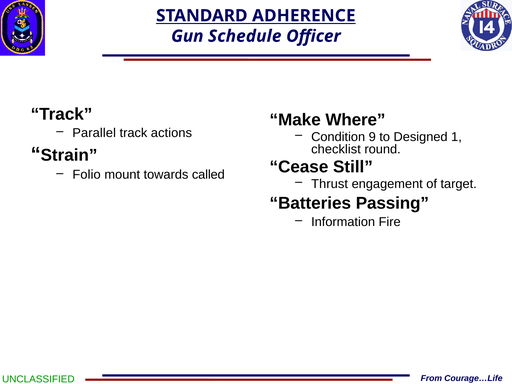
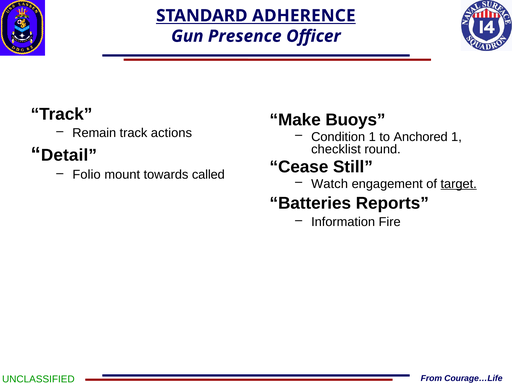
Schedule: Schedule -> Presence
Where: Where -> Buoys
Parallel: Parallel -> Remain
Condition 9: 9 -> 1
Designed: Designed -> Anchored
Strain: Strain -> Detail
Thrust: Thrust -> Watch
target underline: none -> present
Passing: Passing -> Reports
